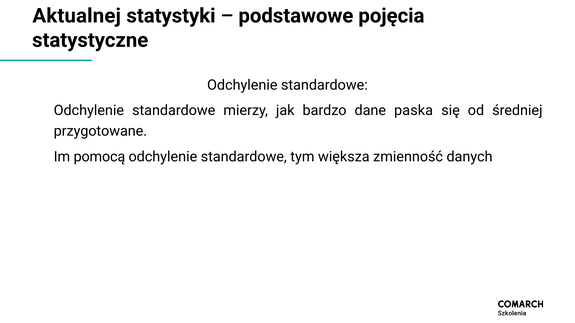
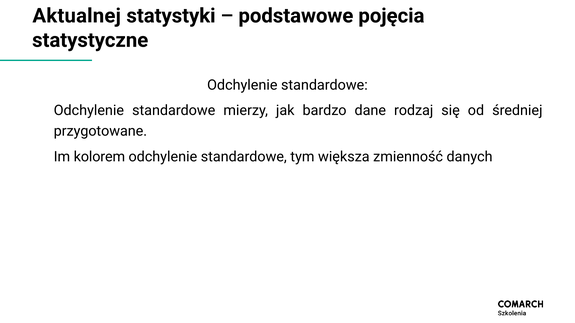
paska: paska -> rodzaj
pomocą: pomocą -> kolorem
